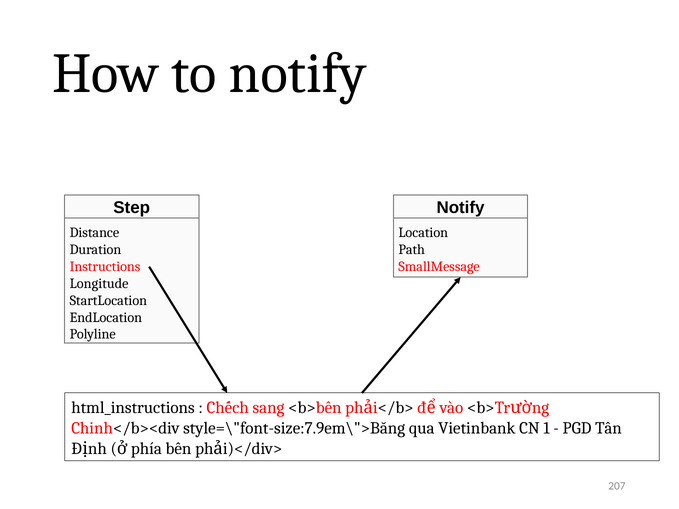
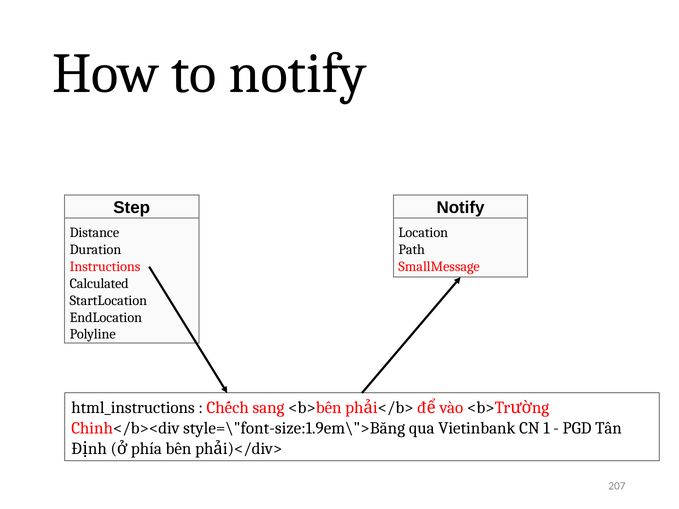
Longitude: Longitude -> Calculated
style=\"font-size:7.9em\">Băng: style=\"font-size:7.9em\">Băng -> style=\"font-size:1.9em\">Băng
